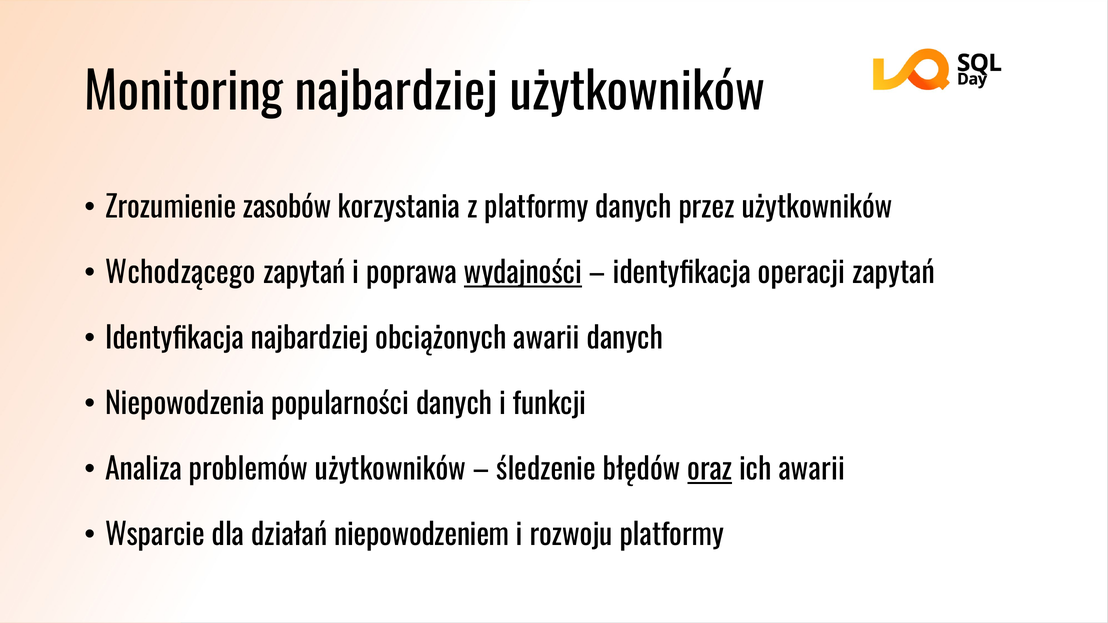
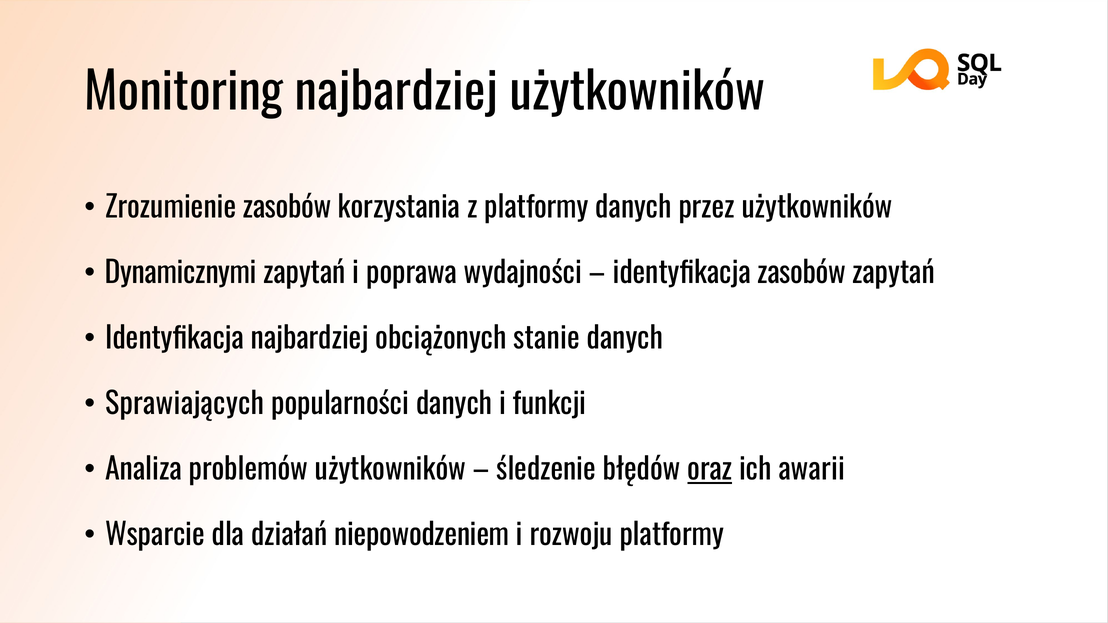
Wchodzącego: Wchodzącego -> Dynamicznymi
wydajności underline: present -> none
identyfikacja operacji: operacji -> zasobów
obciążonych awarii: awarii -> stanie
Niepowodzenia: Niepowodzenia -> Sprawiających
